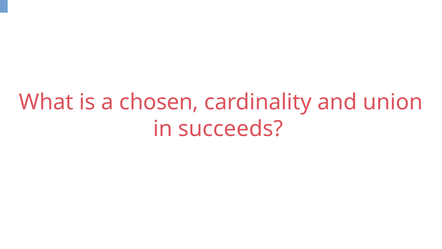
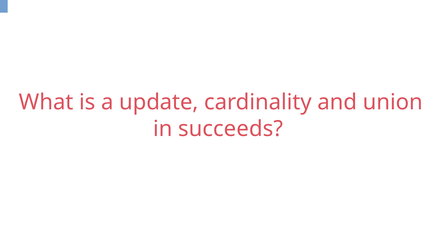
chosen: chosen -> update
